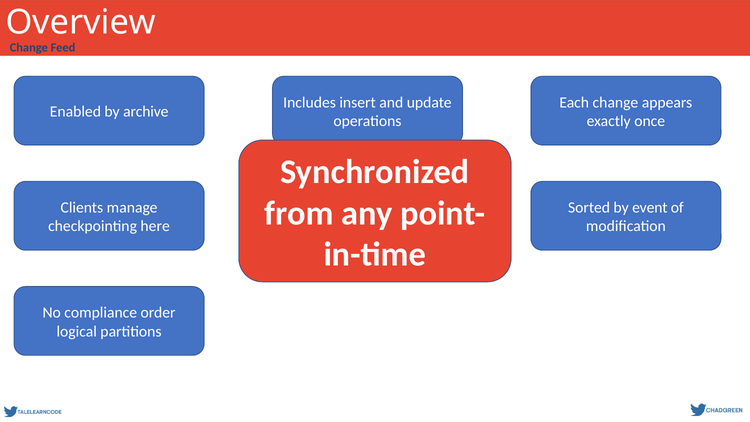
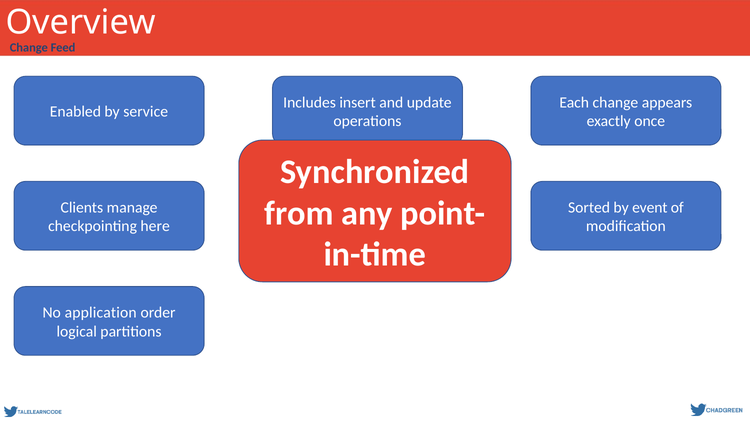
archive: archive -> service
compliance: compliance -> application
